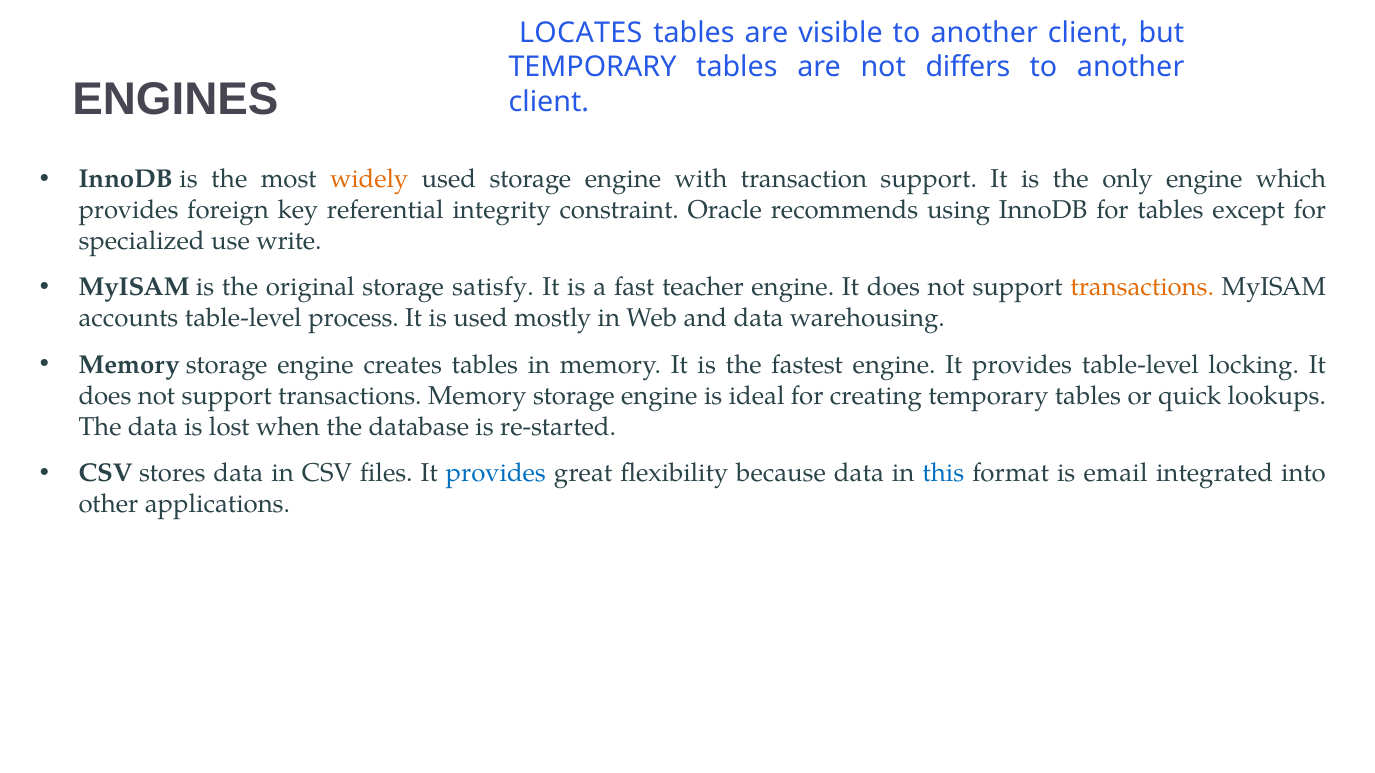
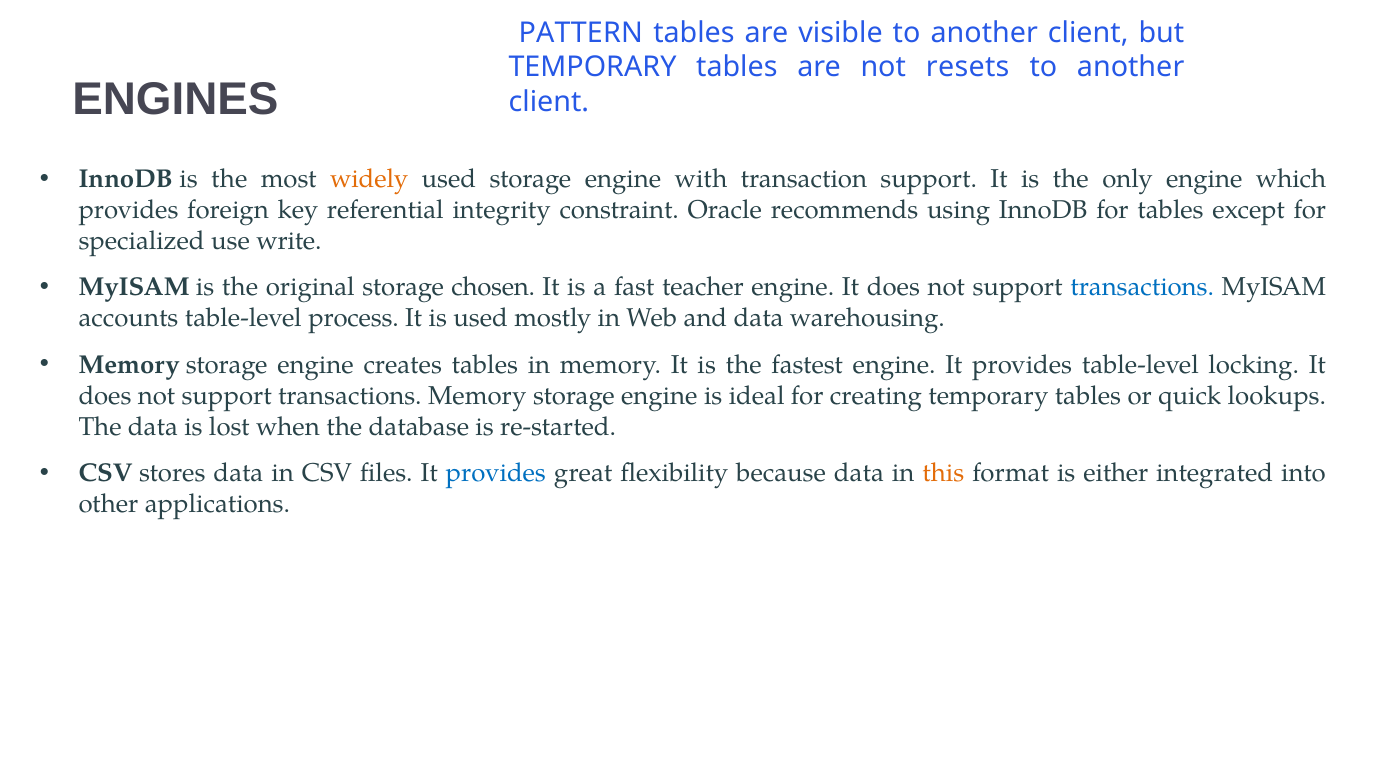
LOCATES: LOCATES -> PATTERN
differs: differs -> resets
satisfy: satisfy -> chosen
transactions at (1142, 288) colour: orange -> blue
this colour: blue -> orange
email: email -> either
